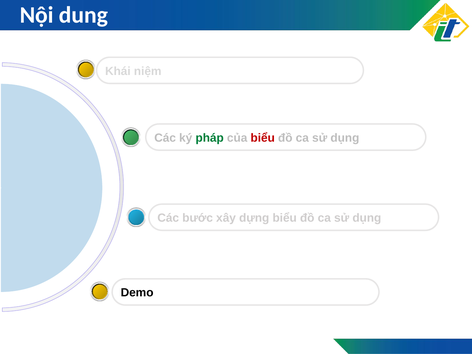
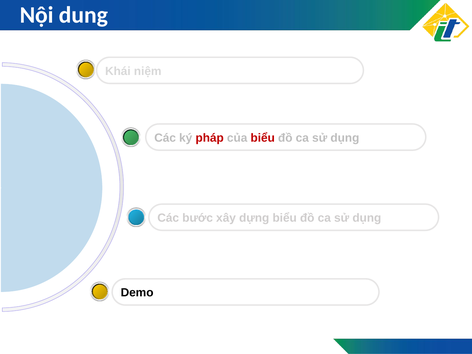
pháp colour: green -> red
